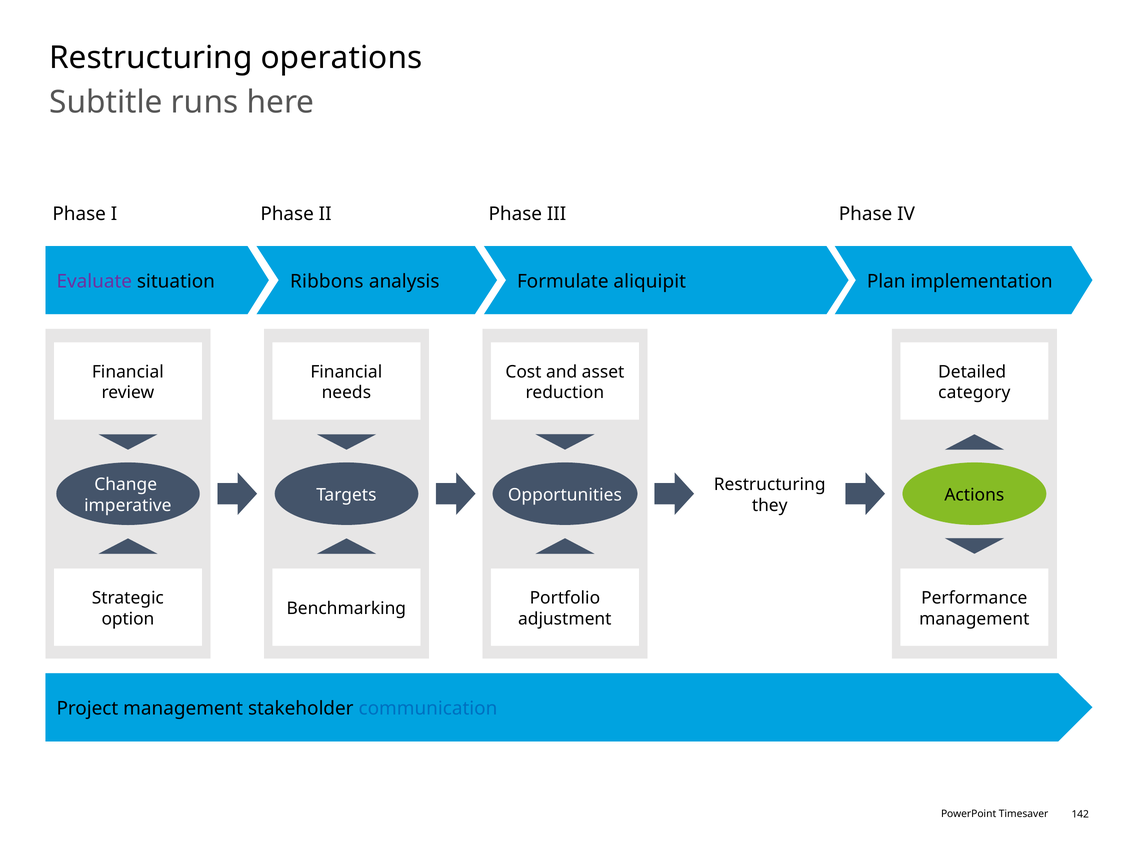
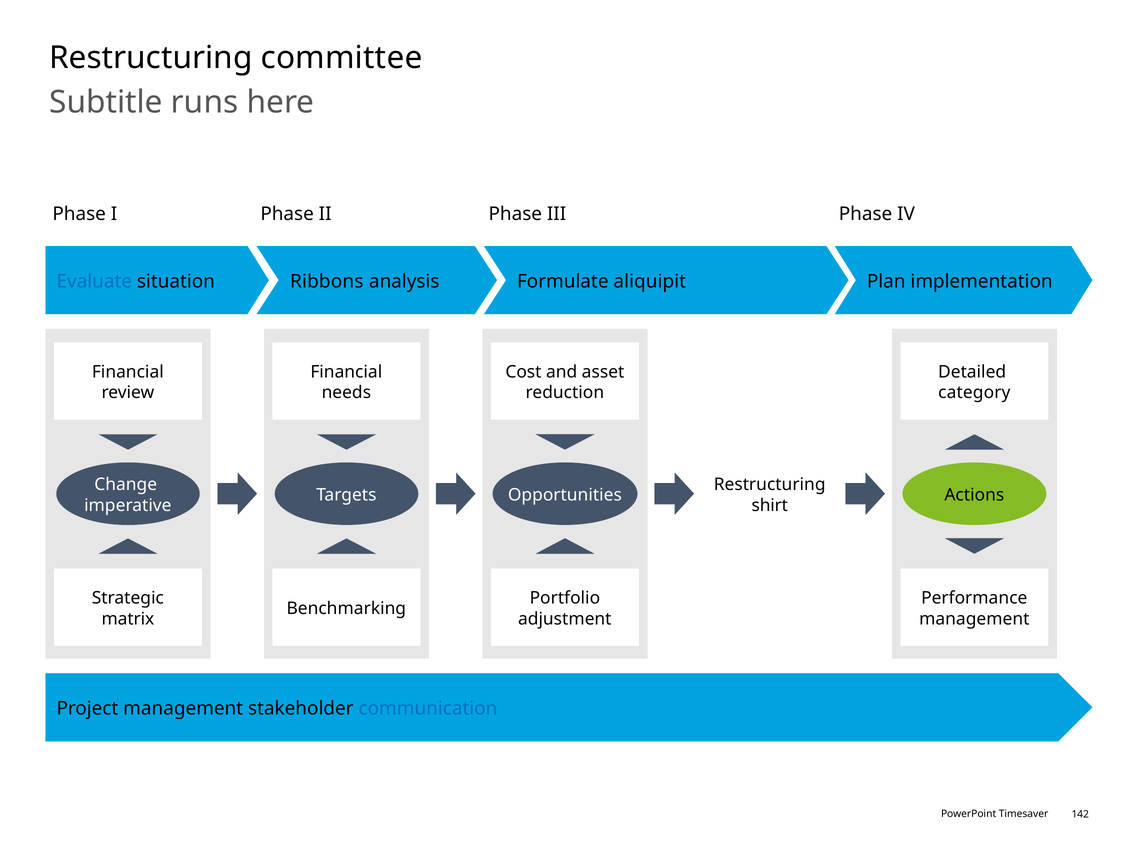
operations: operations -> committee
Evaluate colour: purple -> blue
they: they -> shirt
option: option -> matrix
